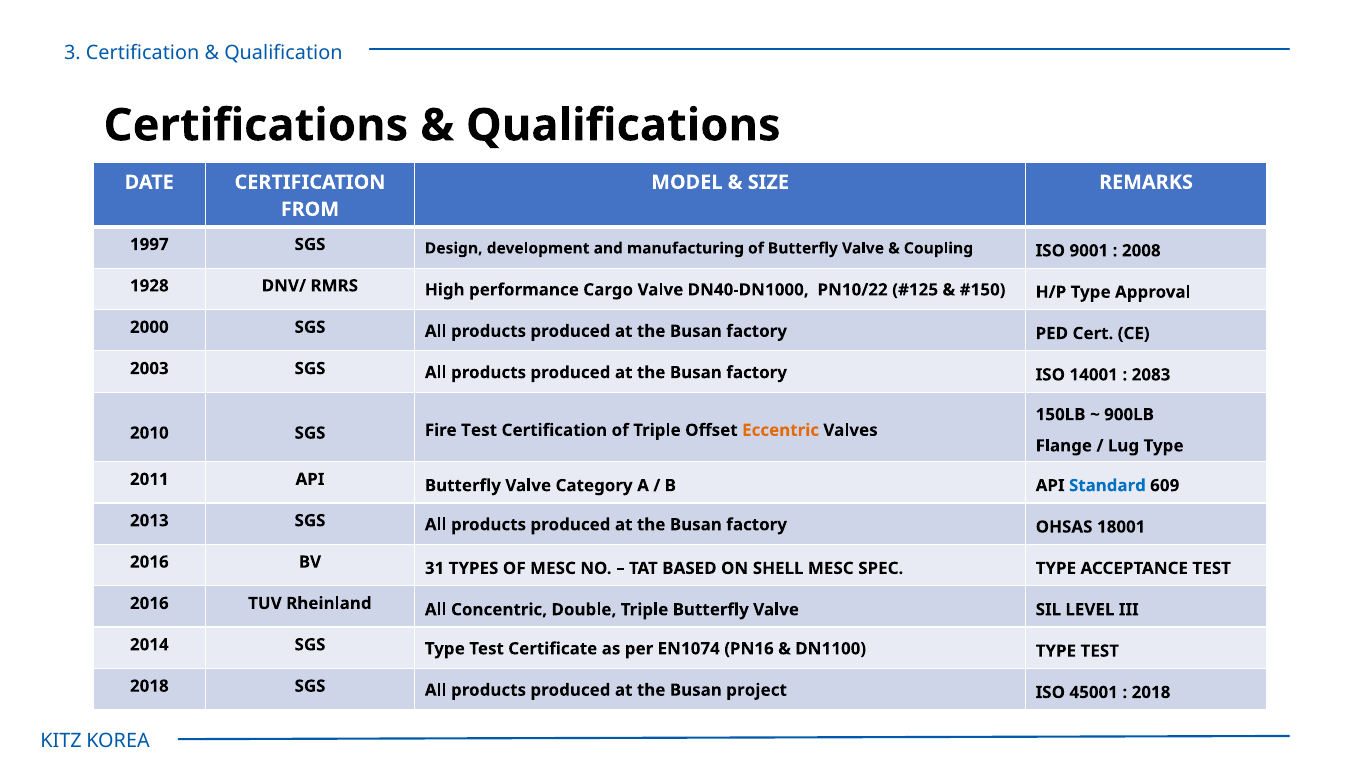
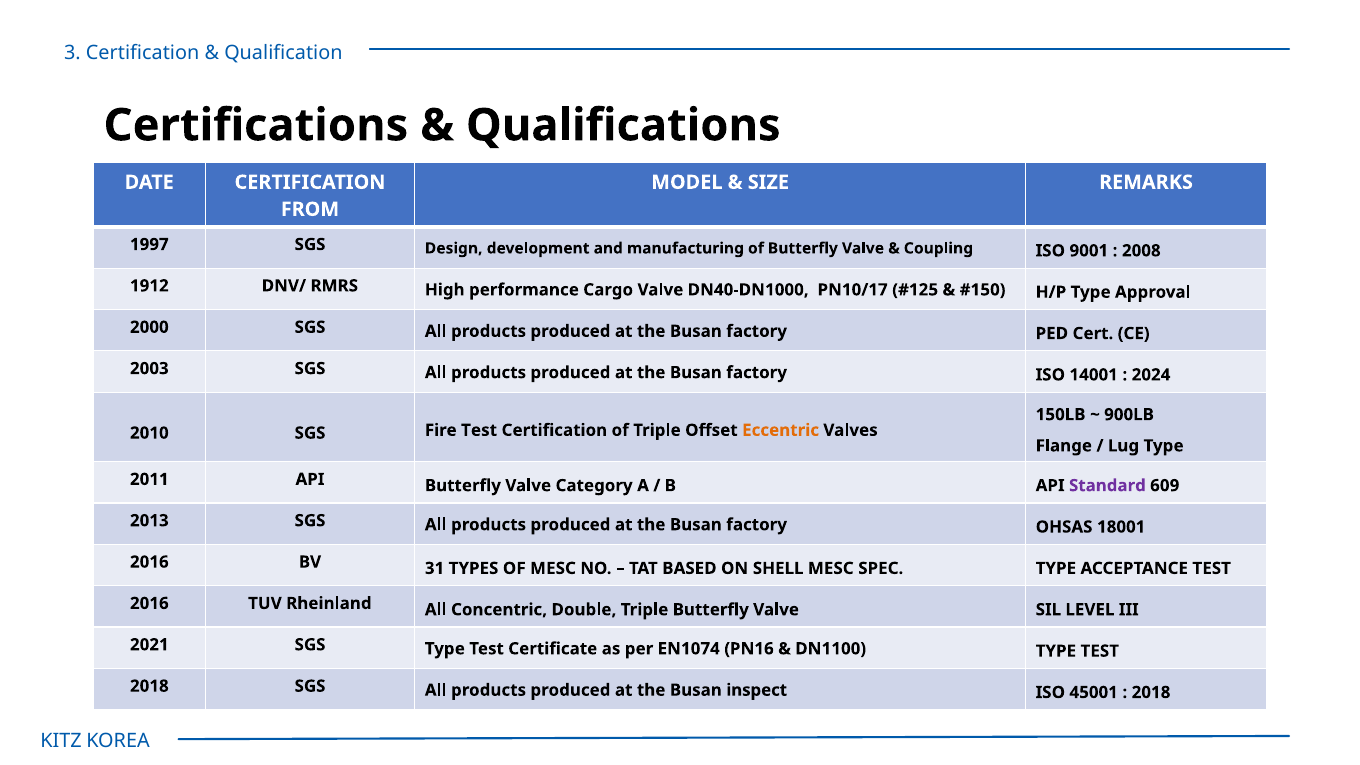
1928: 1928 -> 1912
PN10/22: PN10/22 -> PN10/17
2083: 2083 -> 2024
Standard colour: blue -> purple
2014: 2014 -> 2021
project: project -> inspect
